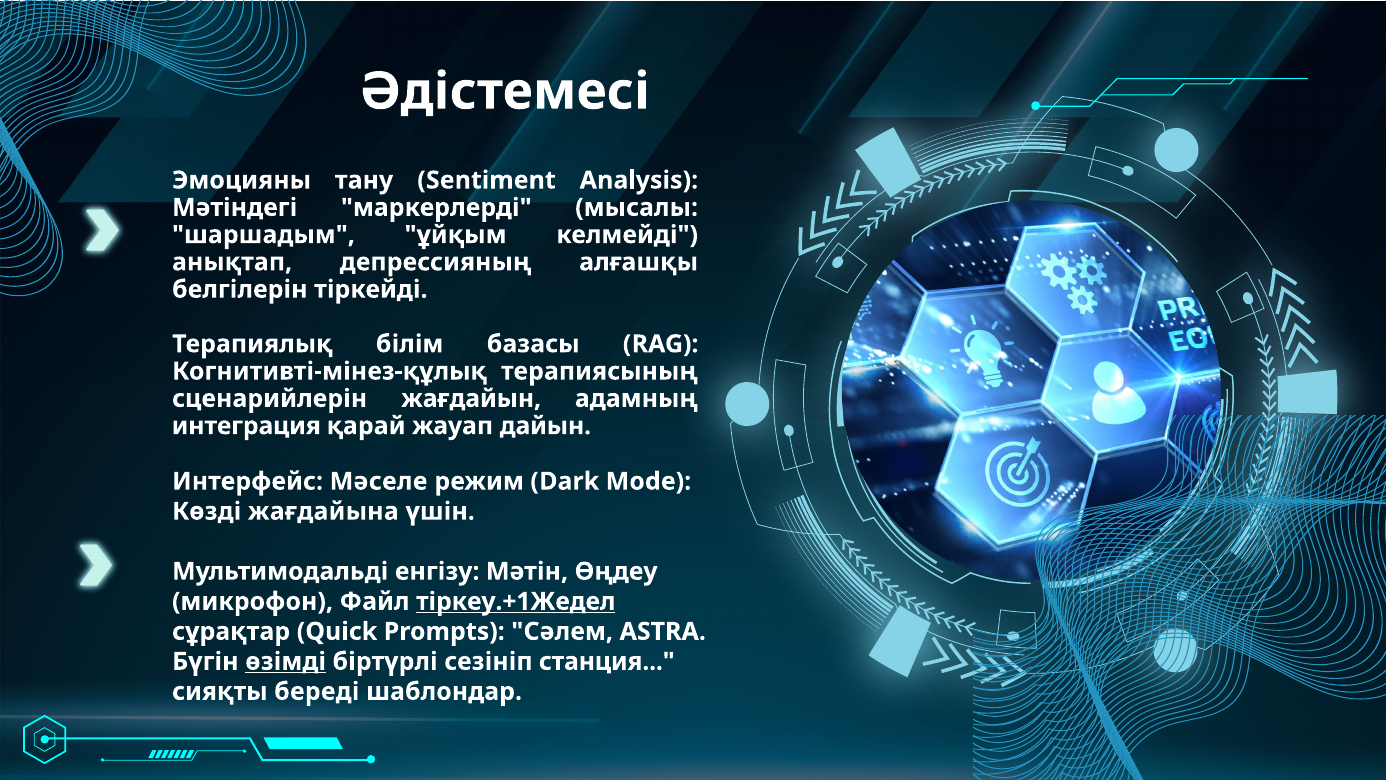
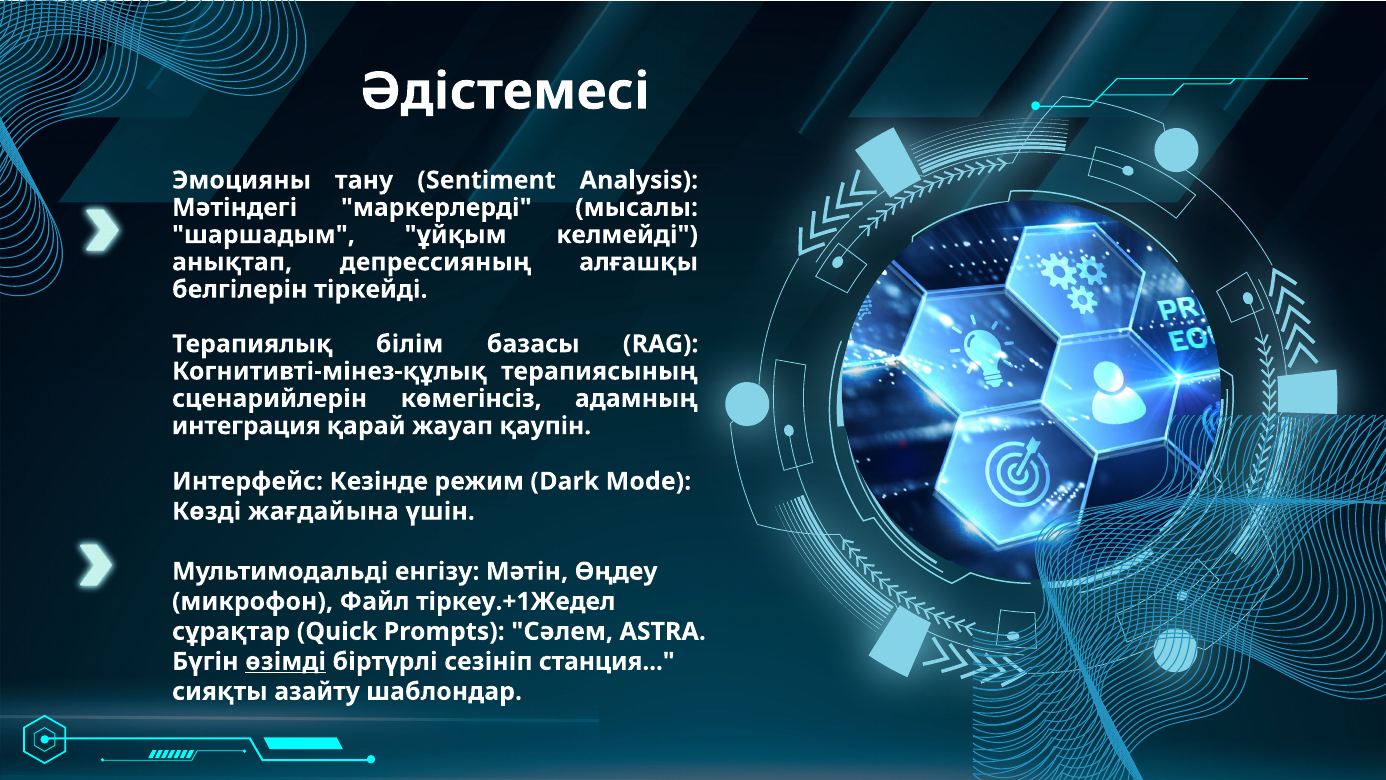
жағдайын: жағдайын -> көмегінсіз
дайын: дайын -> қаупін
Мәселе: Мәселе -> Кезінде
тіркеу.+1Жедел underline: present -> none
береді: береді -> азайту
